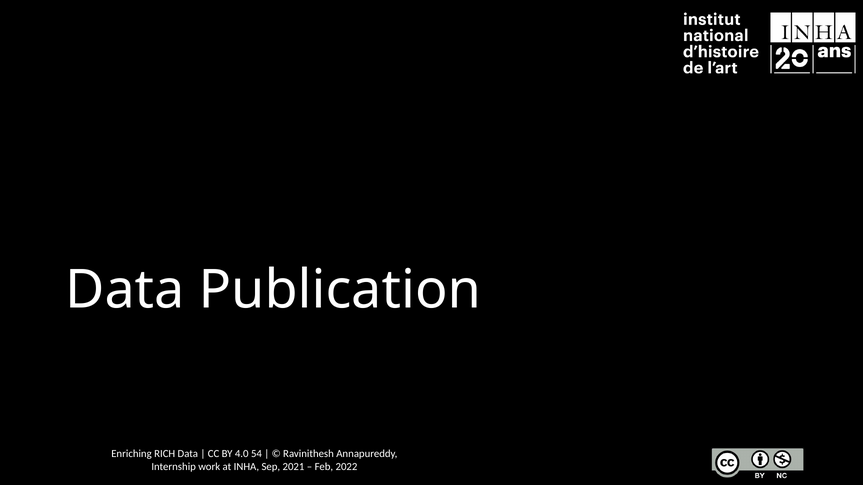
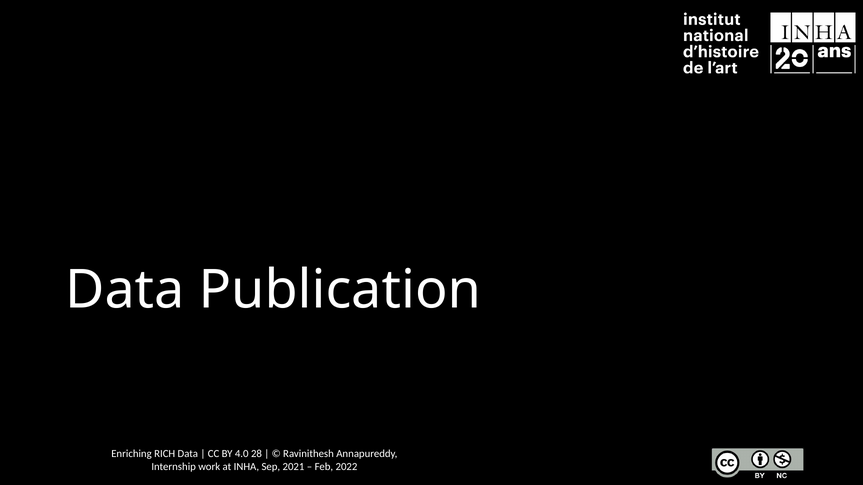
54: 54 -> 28
